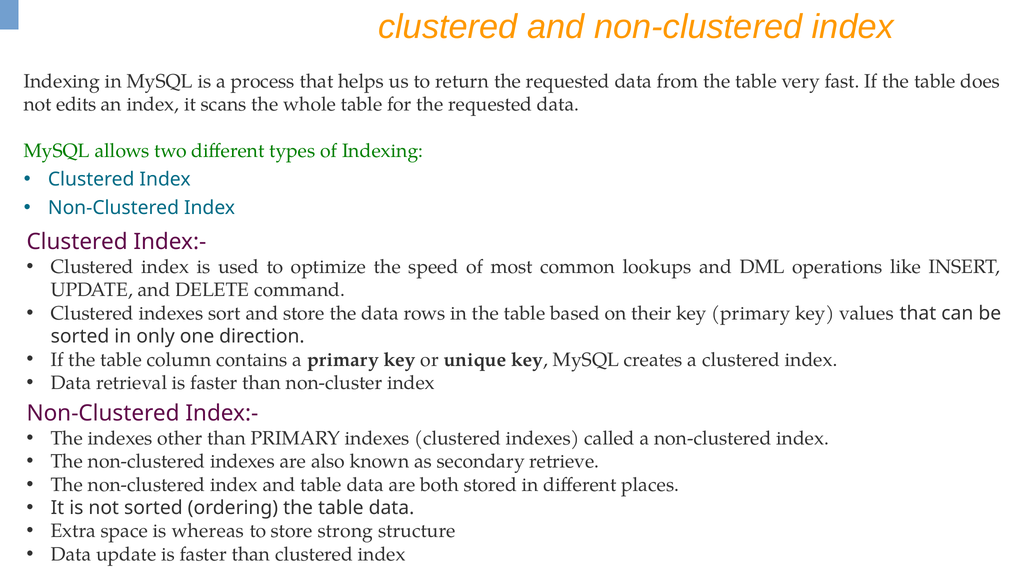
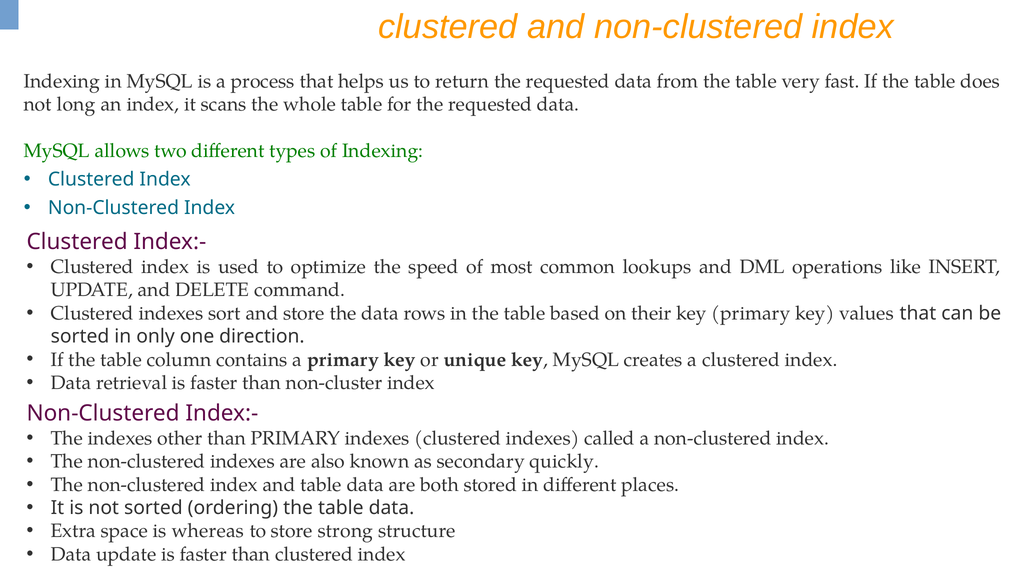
edits: edits -> long
retrieve: retrieve -> quickly
